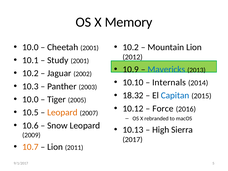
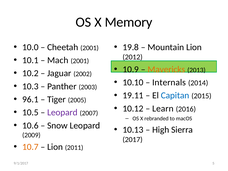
10.2 at (131, 47): 10.2 -> 19.8
Study: Study -> Mach
Mavericks colour: blue -> orange
18.32: 18.32 -> 19.11
10.0 at (30, 99): 10.0 -> 96.1
Force: Force -> Learn
Leopard at (62, 112) colour: orange -> purple
